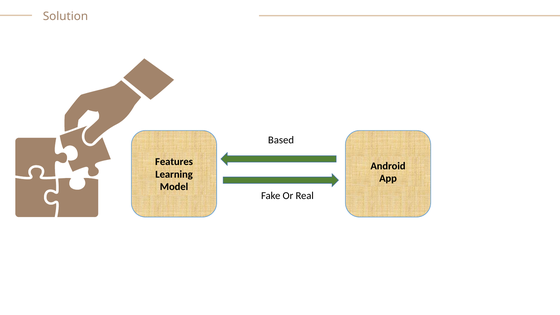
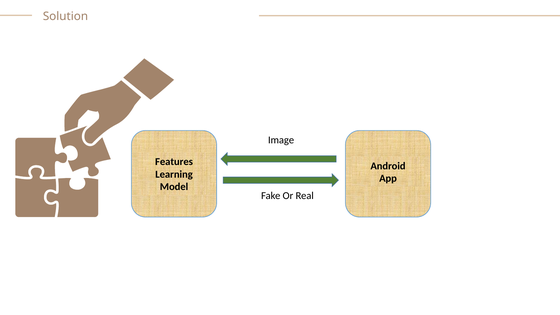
Based: Based -> Image
